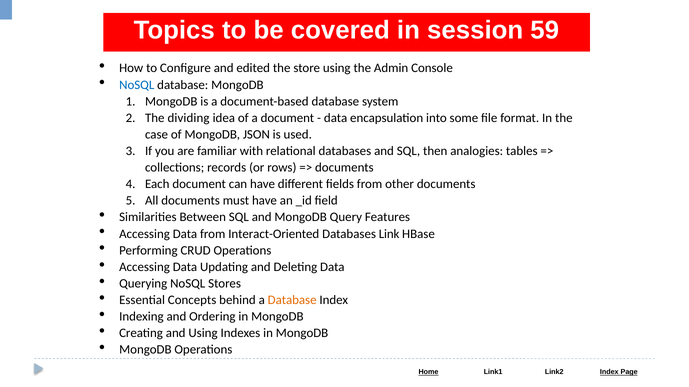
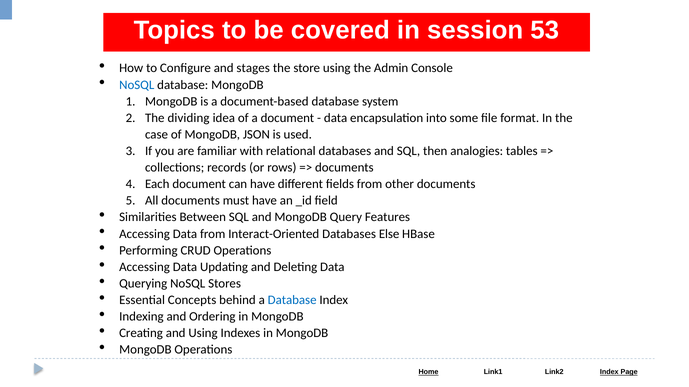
59: 59 -> 53
edited: edited -> stages
Link: Link -> Else
Database at (292, 300) colour: orange -> blue
